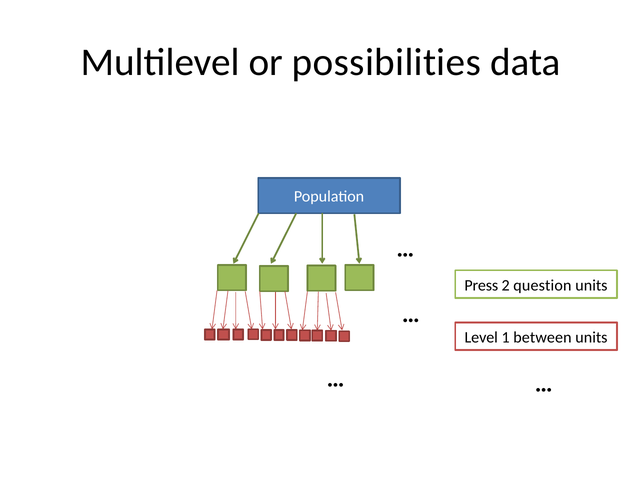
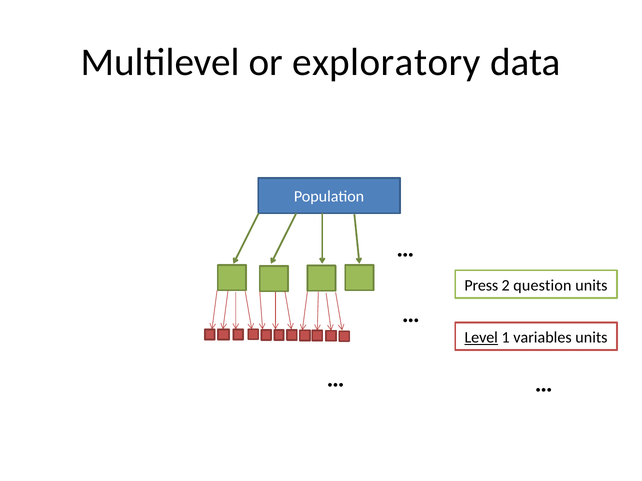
possibilities: possibilities -> exploratory
Level underline: none -> present
between: between -> variables
